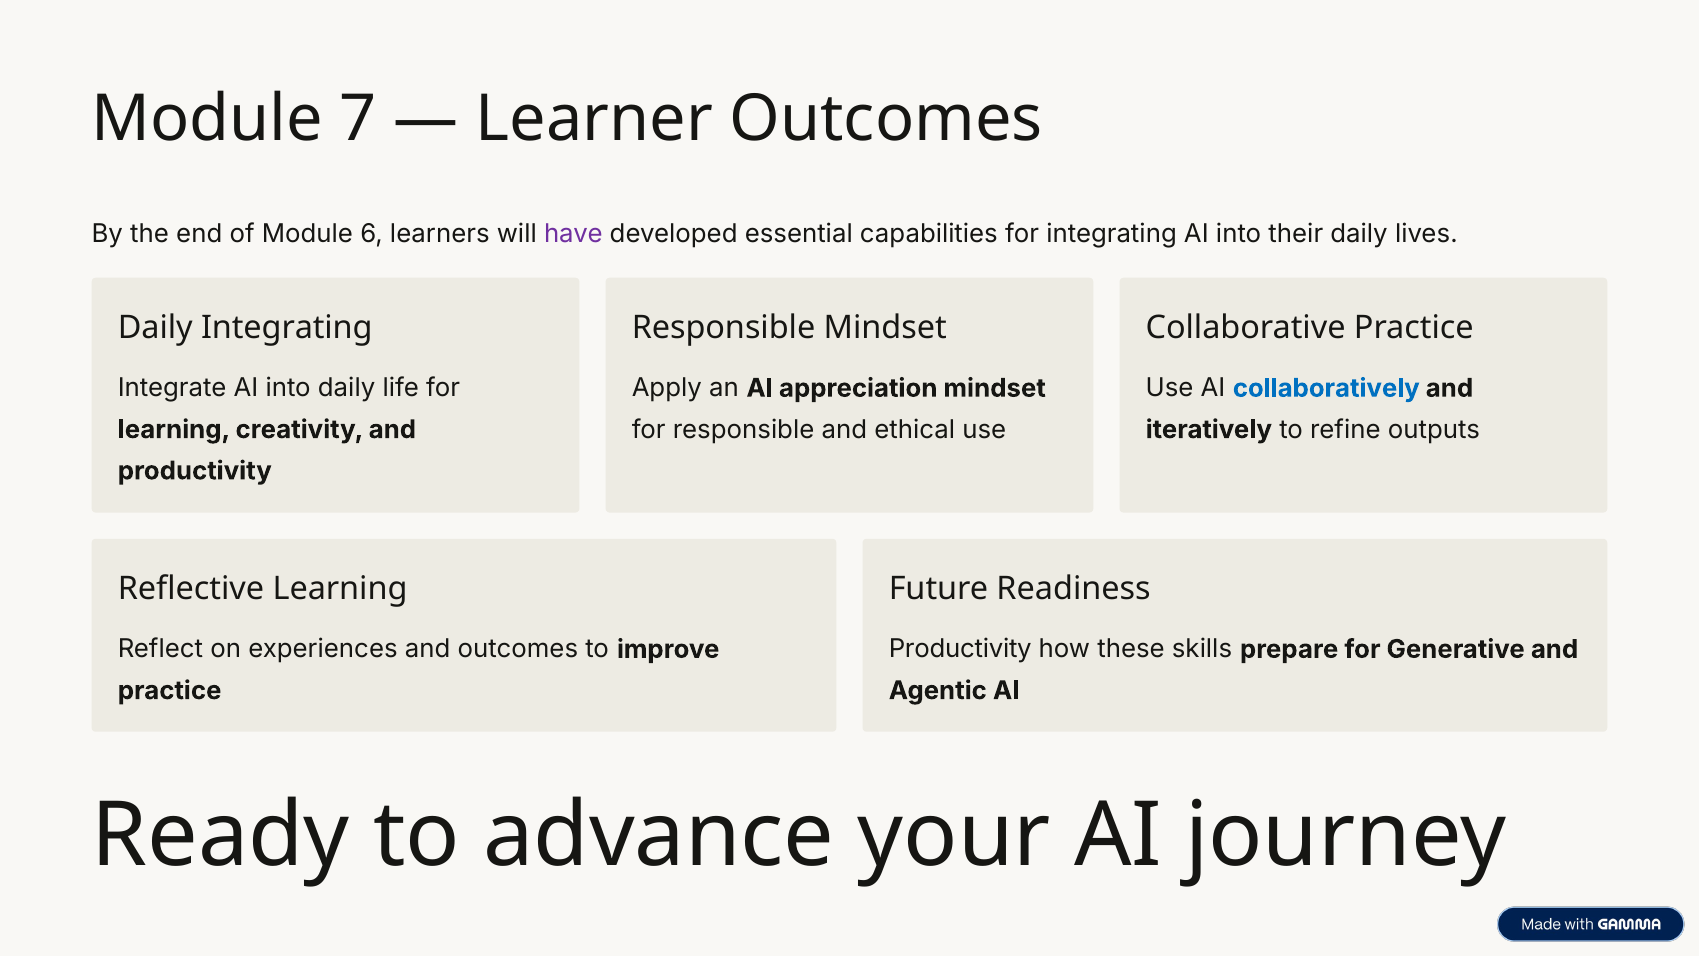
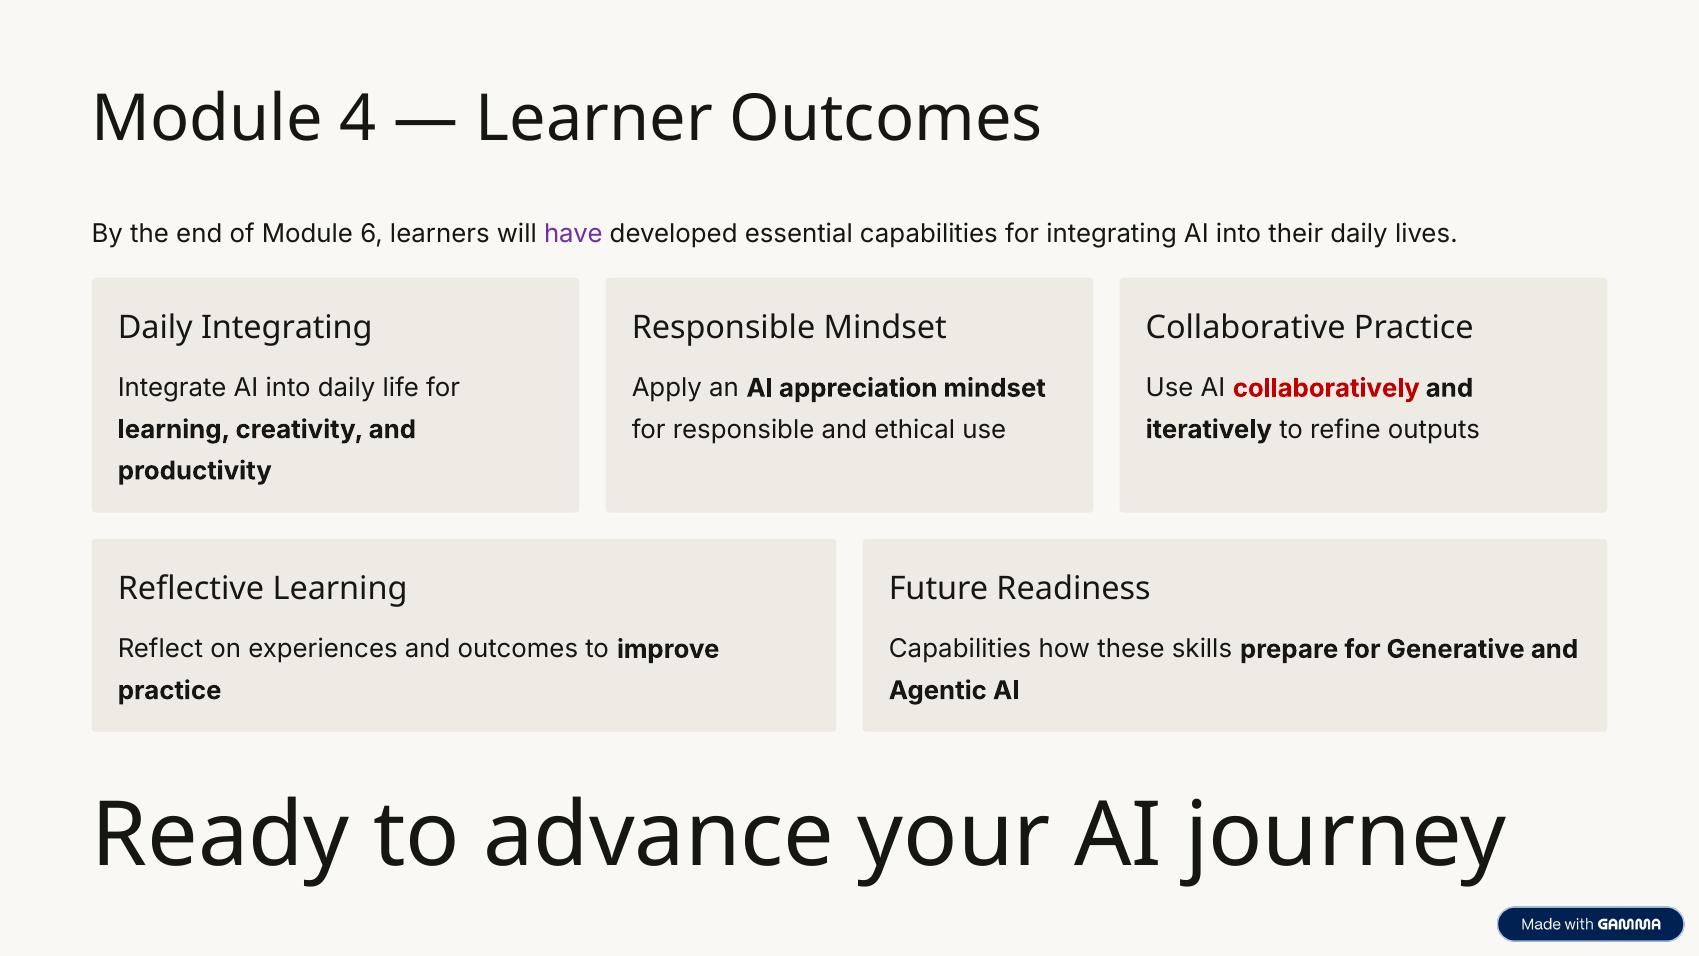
7: 7 -> 4
collaboratively colour: blue -> red
Productivity at (960, 649): Productivity -> Capabilities
